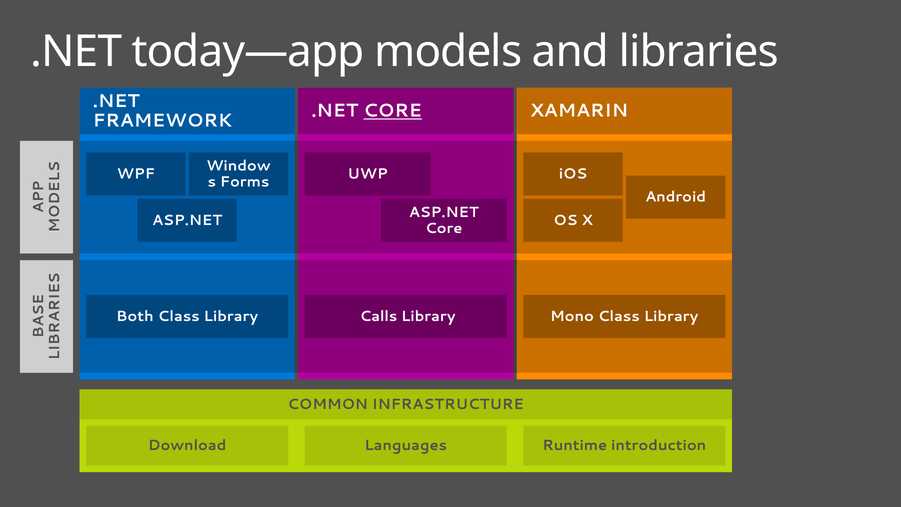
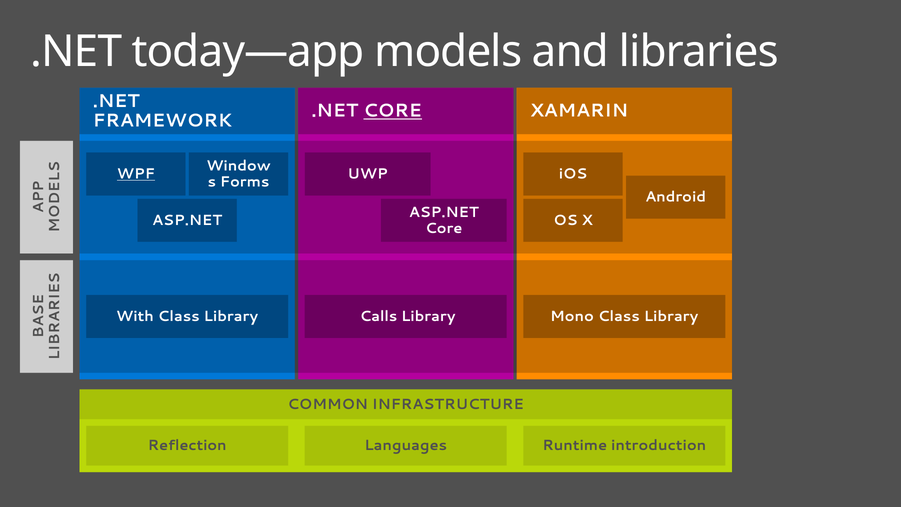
WPF underline: none -> present
Both: Both -> With
Download: Download -> Reflection
